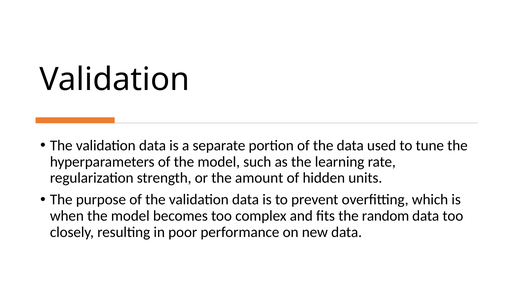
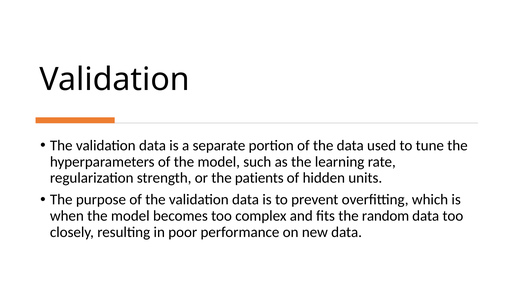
amount: amount -> patients
